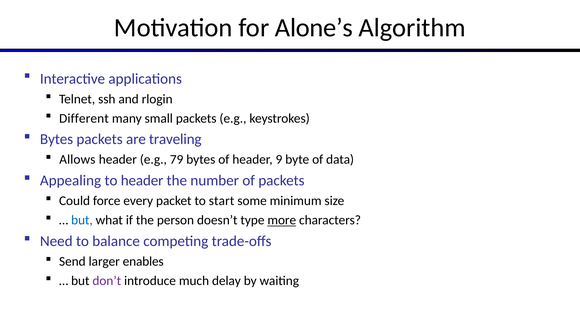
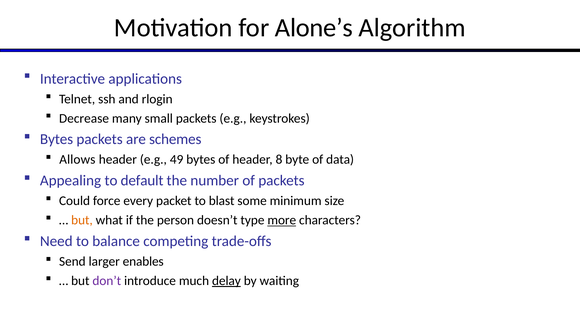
Different: Different -> Decrease
traveling: traveling -> schemes
79: 79 -> 49
9: 9 -> 8
to header: header -> default
start: start -> blast
but at (82, 220) colour: blue -> orange
delay underline: none -> present
